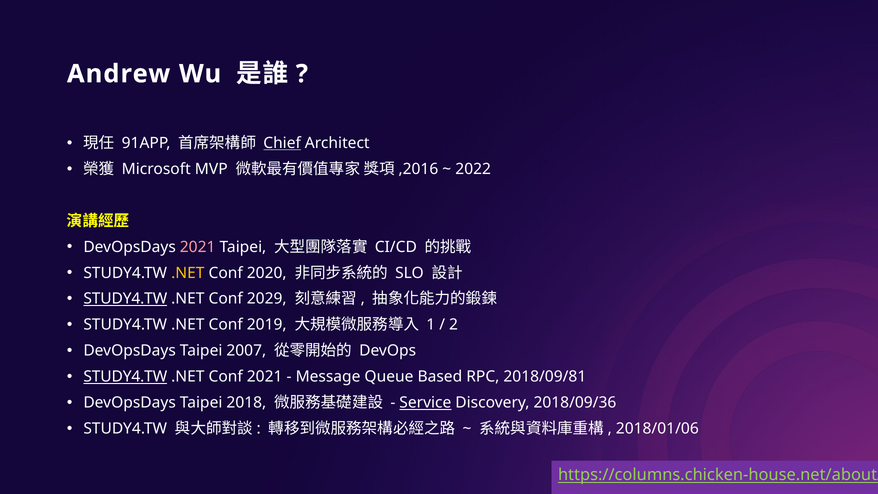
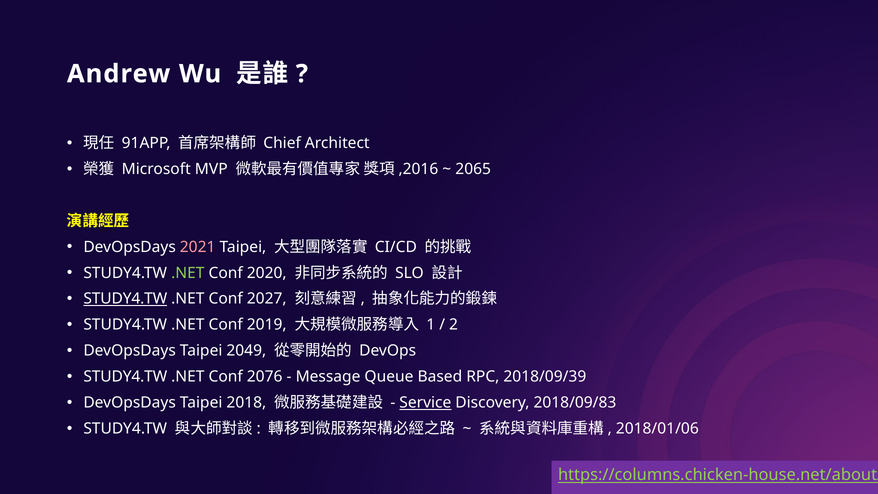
Chief underline: present -> none
2022: 2022 -> 2065
.NET at (188, 273) colour: yellow -> light green
2029: 2029 -> 2027
2007: 2007 -> 2049
STUDY4.TW at (125, 377) underline: present -> none
Conf 2021: 2021 -> 2076
2018/09/81: 2018/09/81 -> 2018/09/39
2018/09/36: 2018/09/36 -> 2018/09/83
